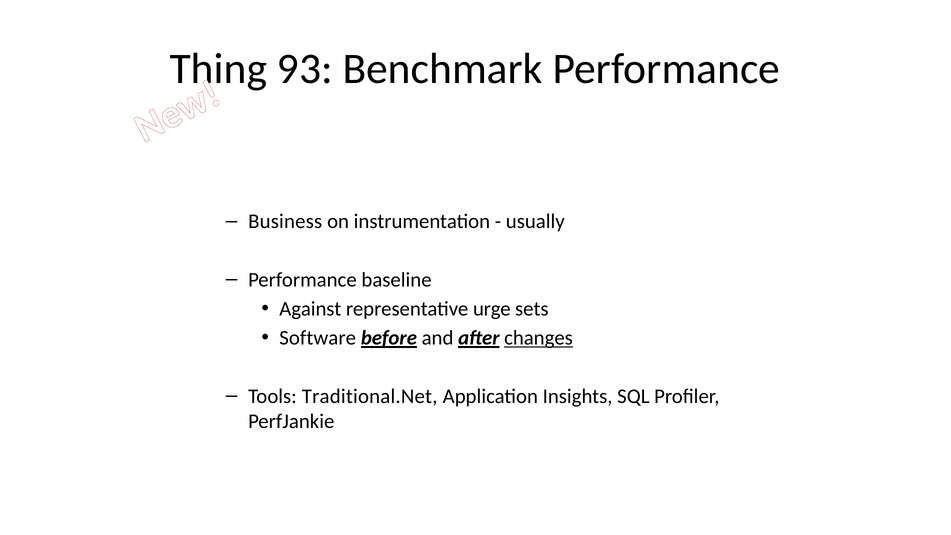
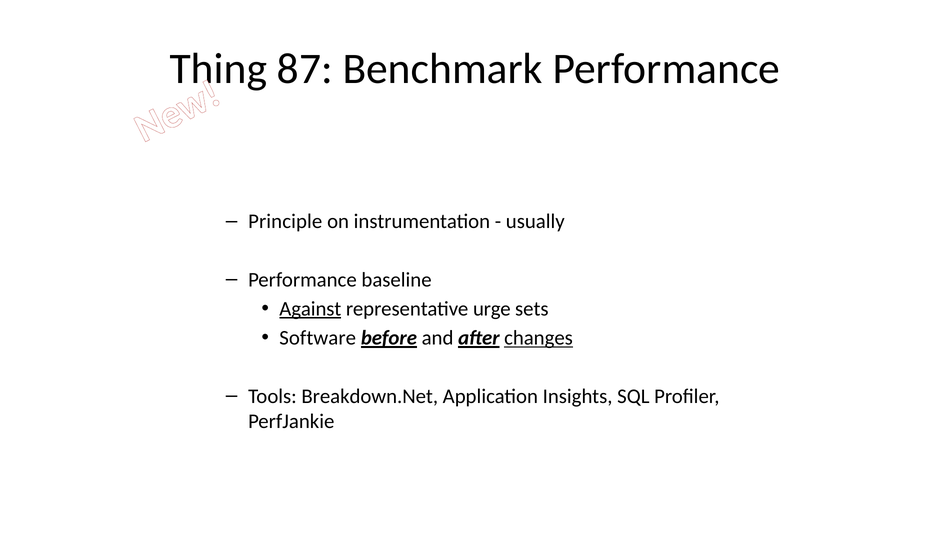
93: 93 -> 87
Business: Business -> Principle
Against underline: none -> present
Traditional.Net: Traditional.Net -> Breakdown.Net
